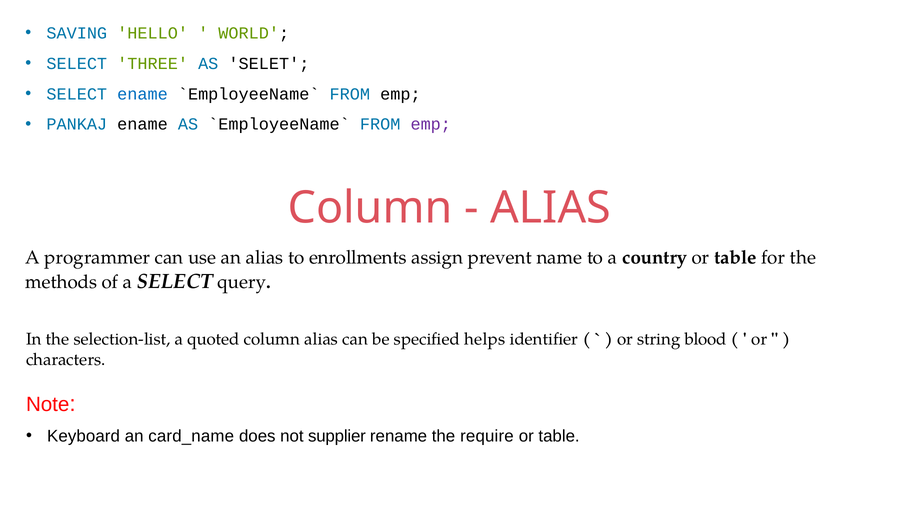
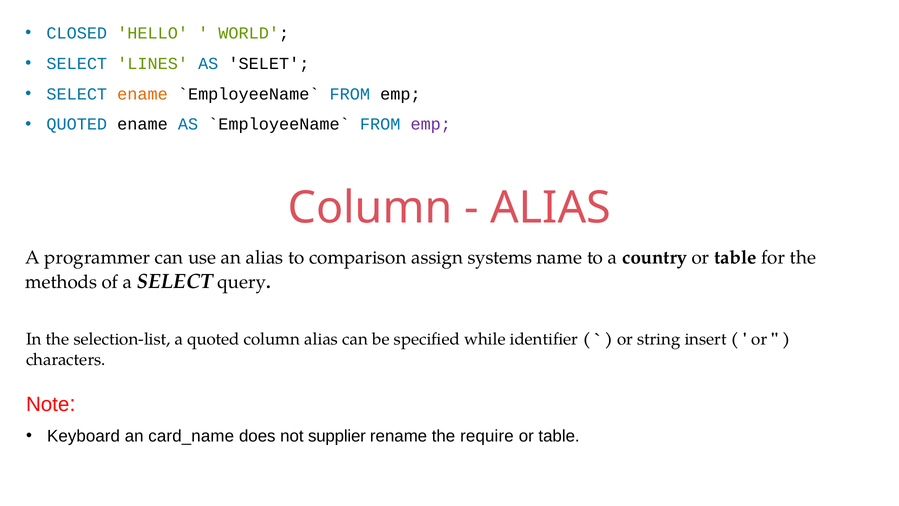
SAVING: SAVING -> CLOSED
THREE: THREE -> LINES
ename at (143, 94) colour: blue -> orange
PANKAJ at (77, 124): PANKAJ -> QUOTED
enrollments: enrollments -> comparison
prevent: prevent -> systems
helps: helps -> while
blood: blood -> insert
